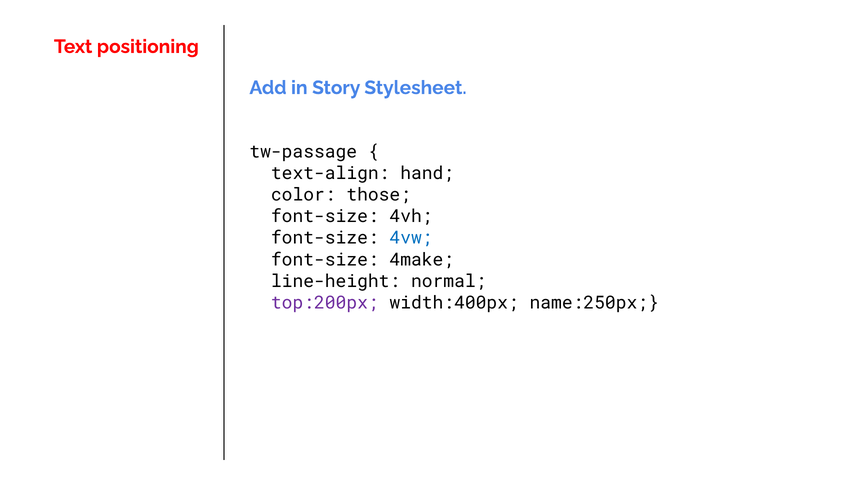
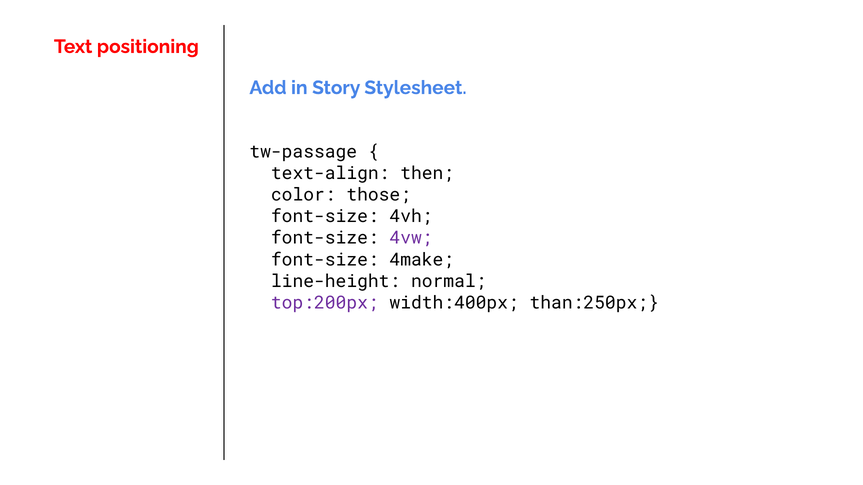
hand: hand -> then
4vw colour: blue -> purple
name:250px: name:250px -> than:250px
